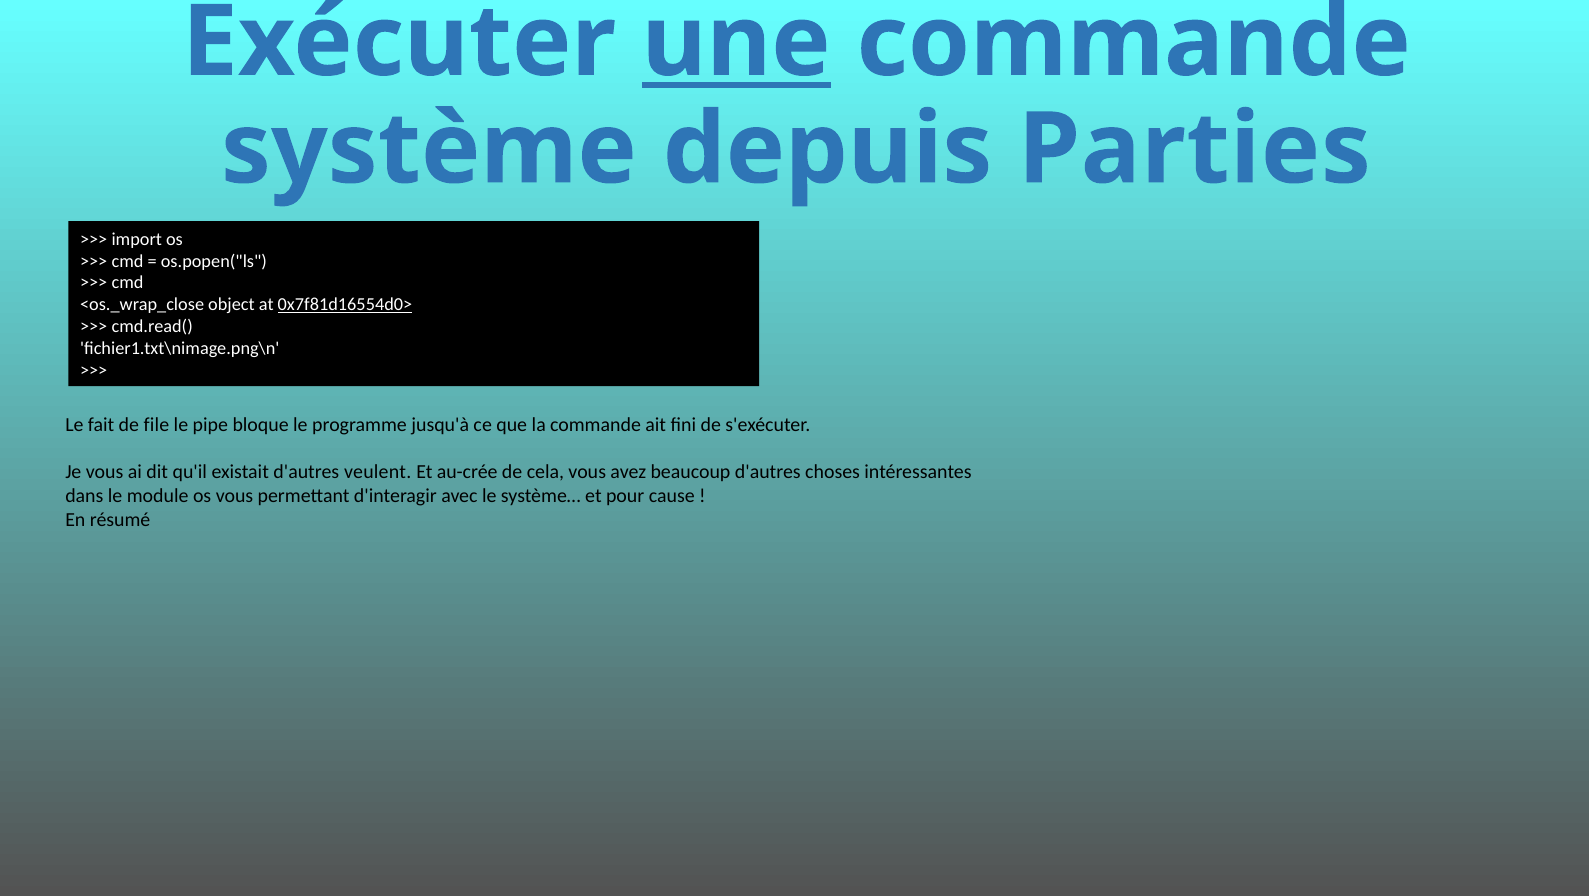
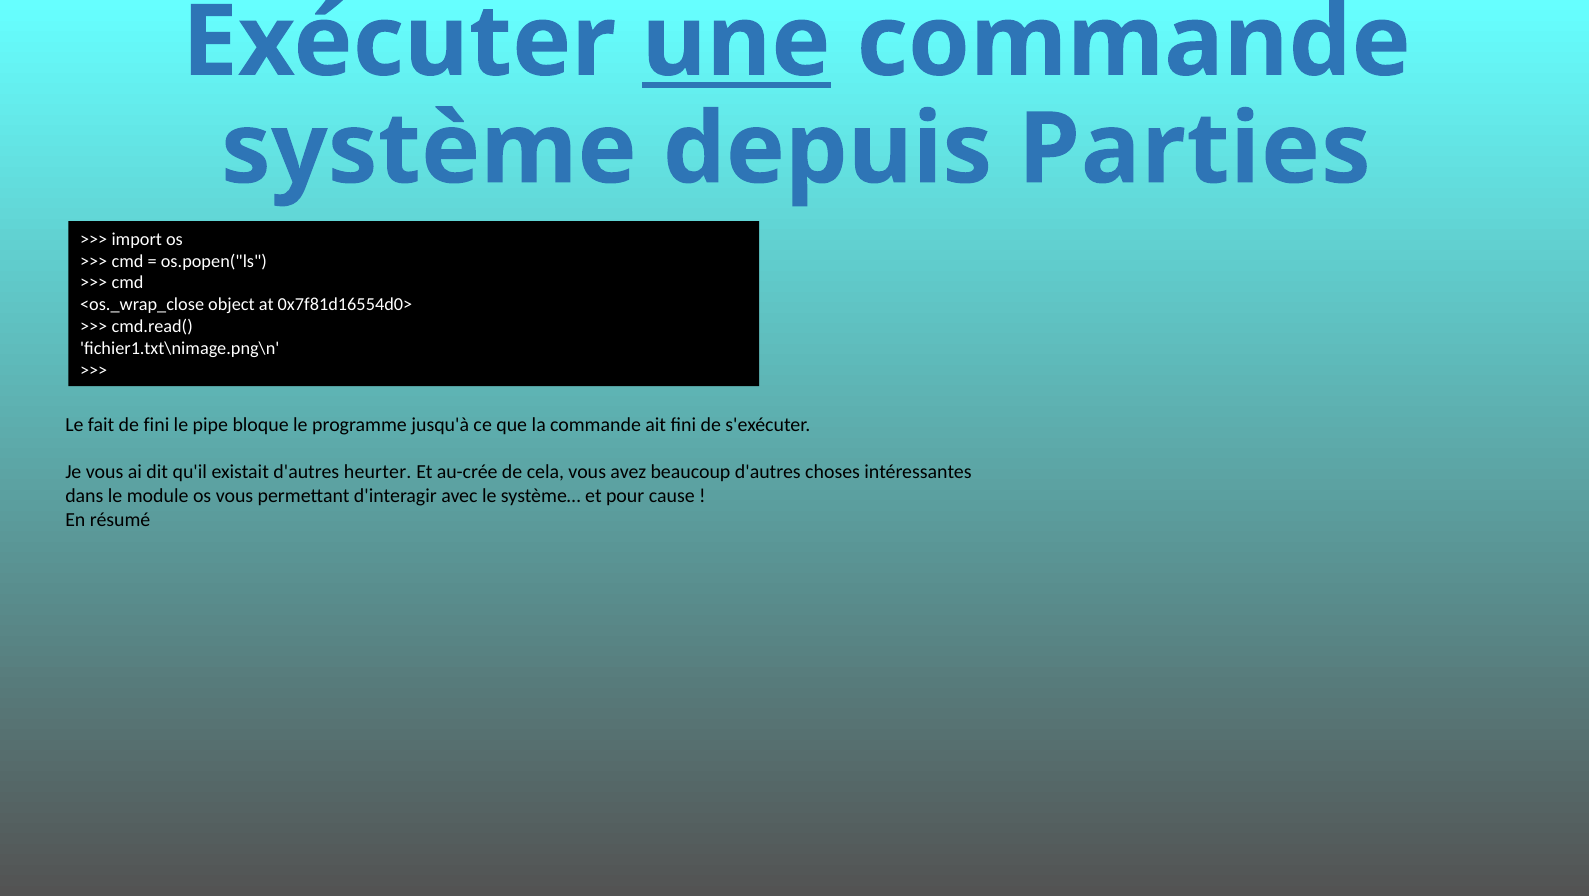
0x7f81d16554d0> underline: present -> none
de file: file -> fini
veulent: veulent -> heurter
